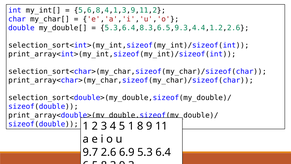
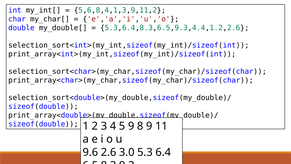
5 1: 1 -> 9
9.7: 9.7 -> 9.6
6.9: 6.9 -> 3.0
